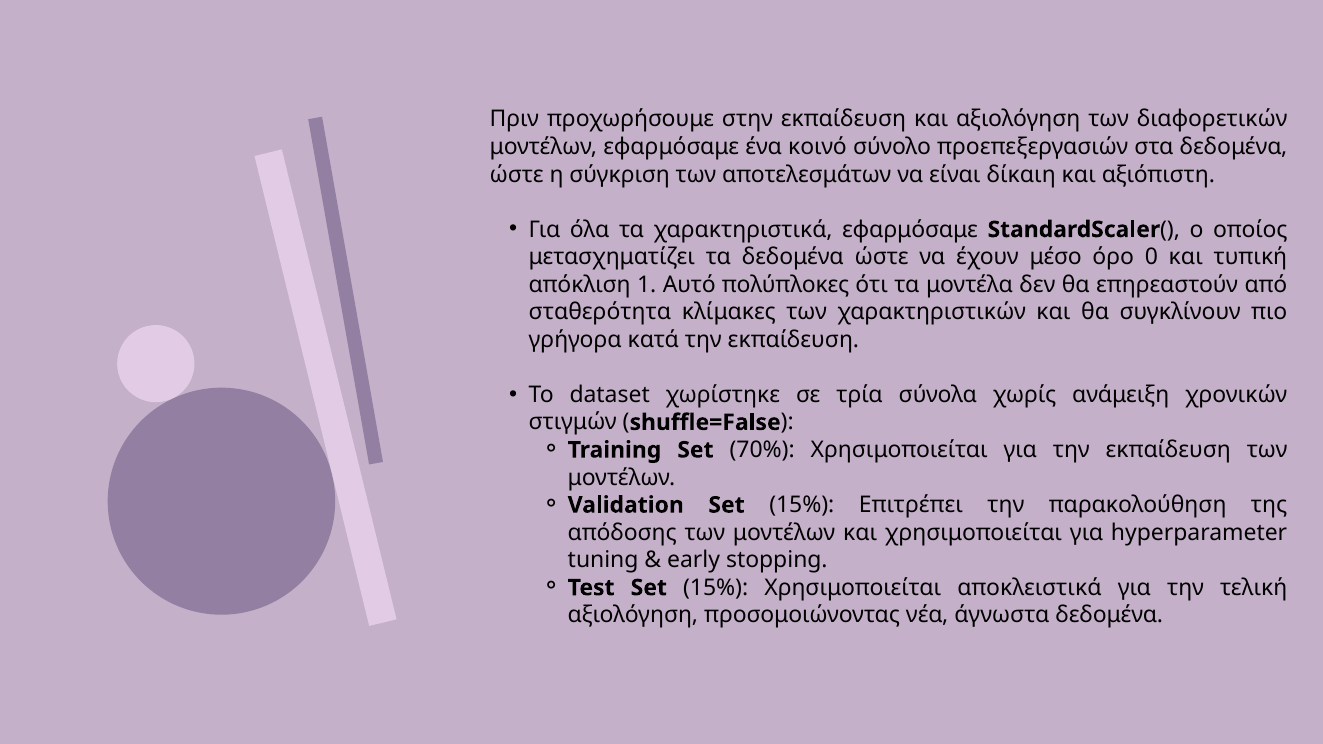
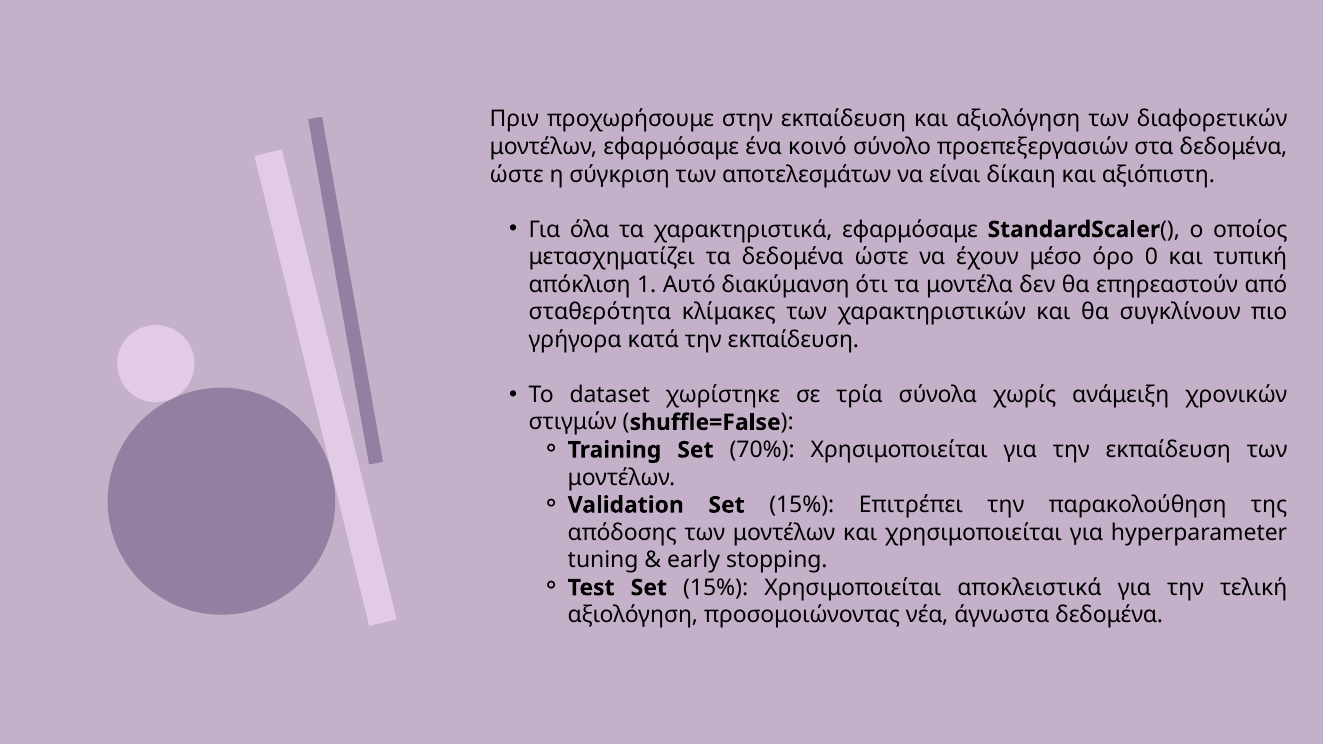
πολύπλοκες: πολύπλοκες -> διακύμανση
